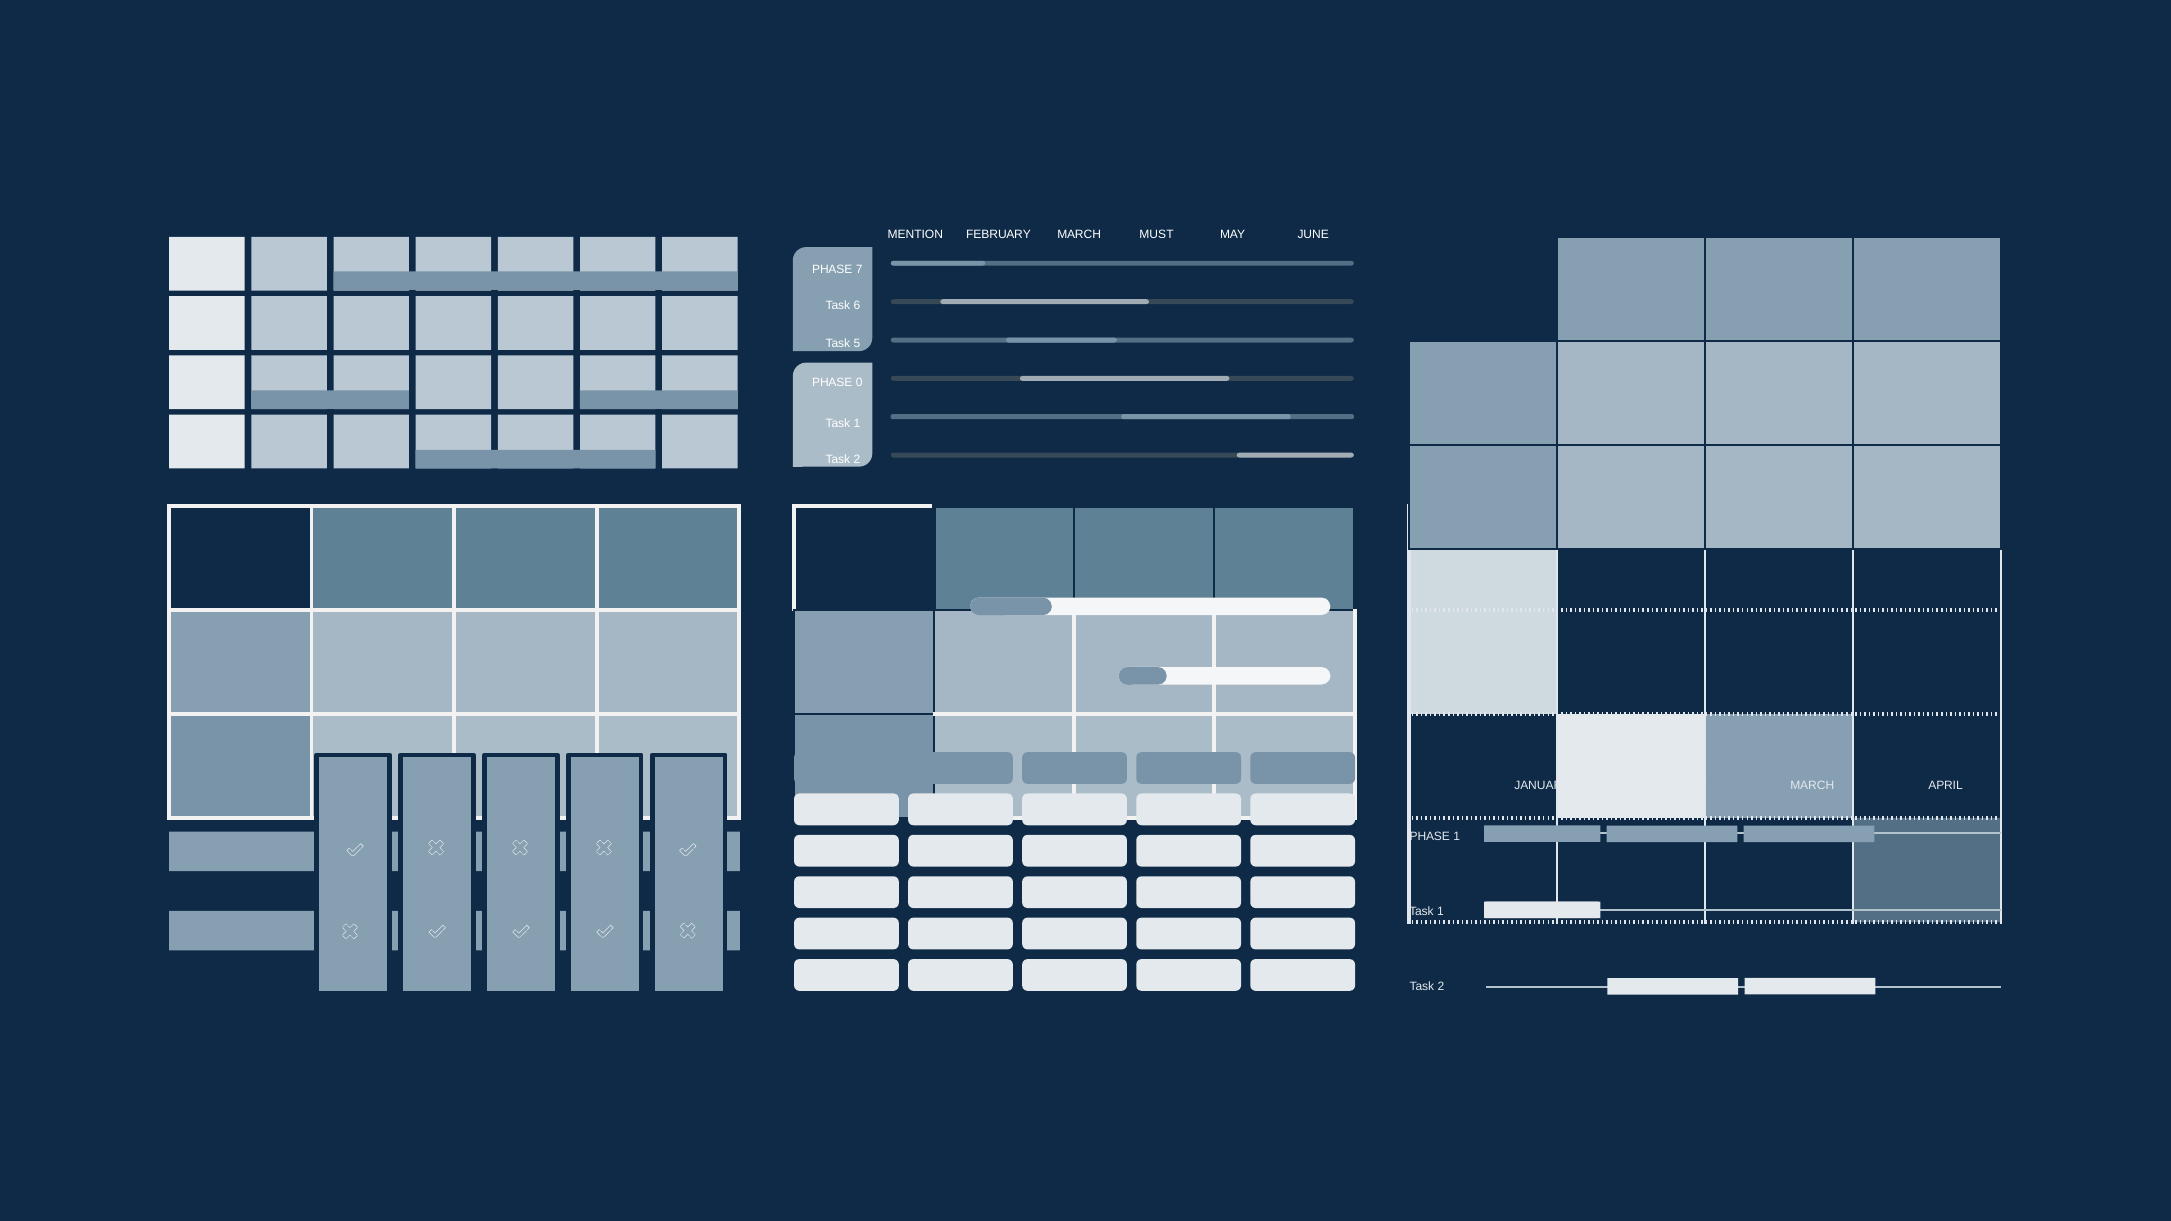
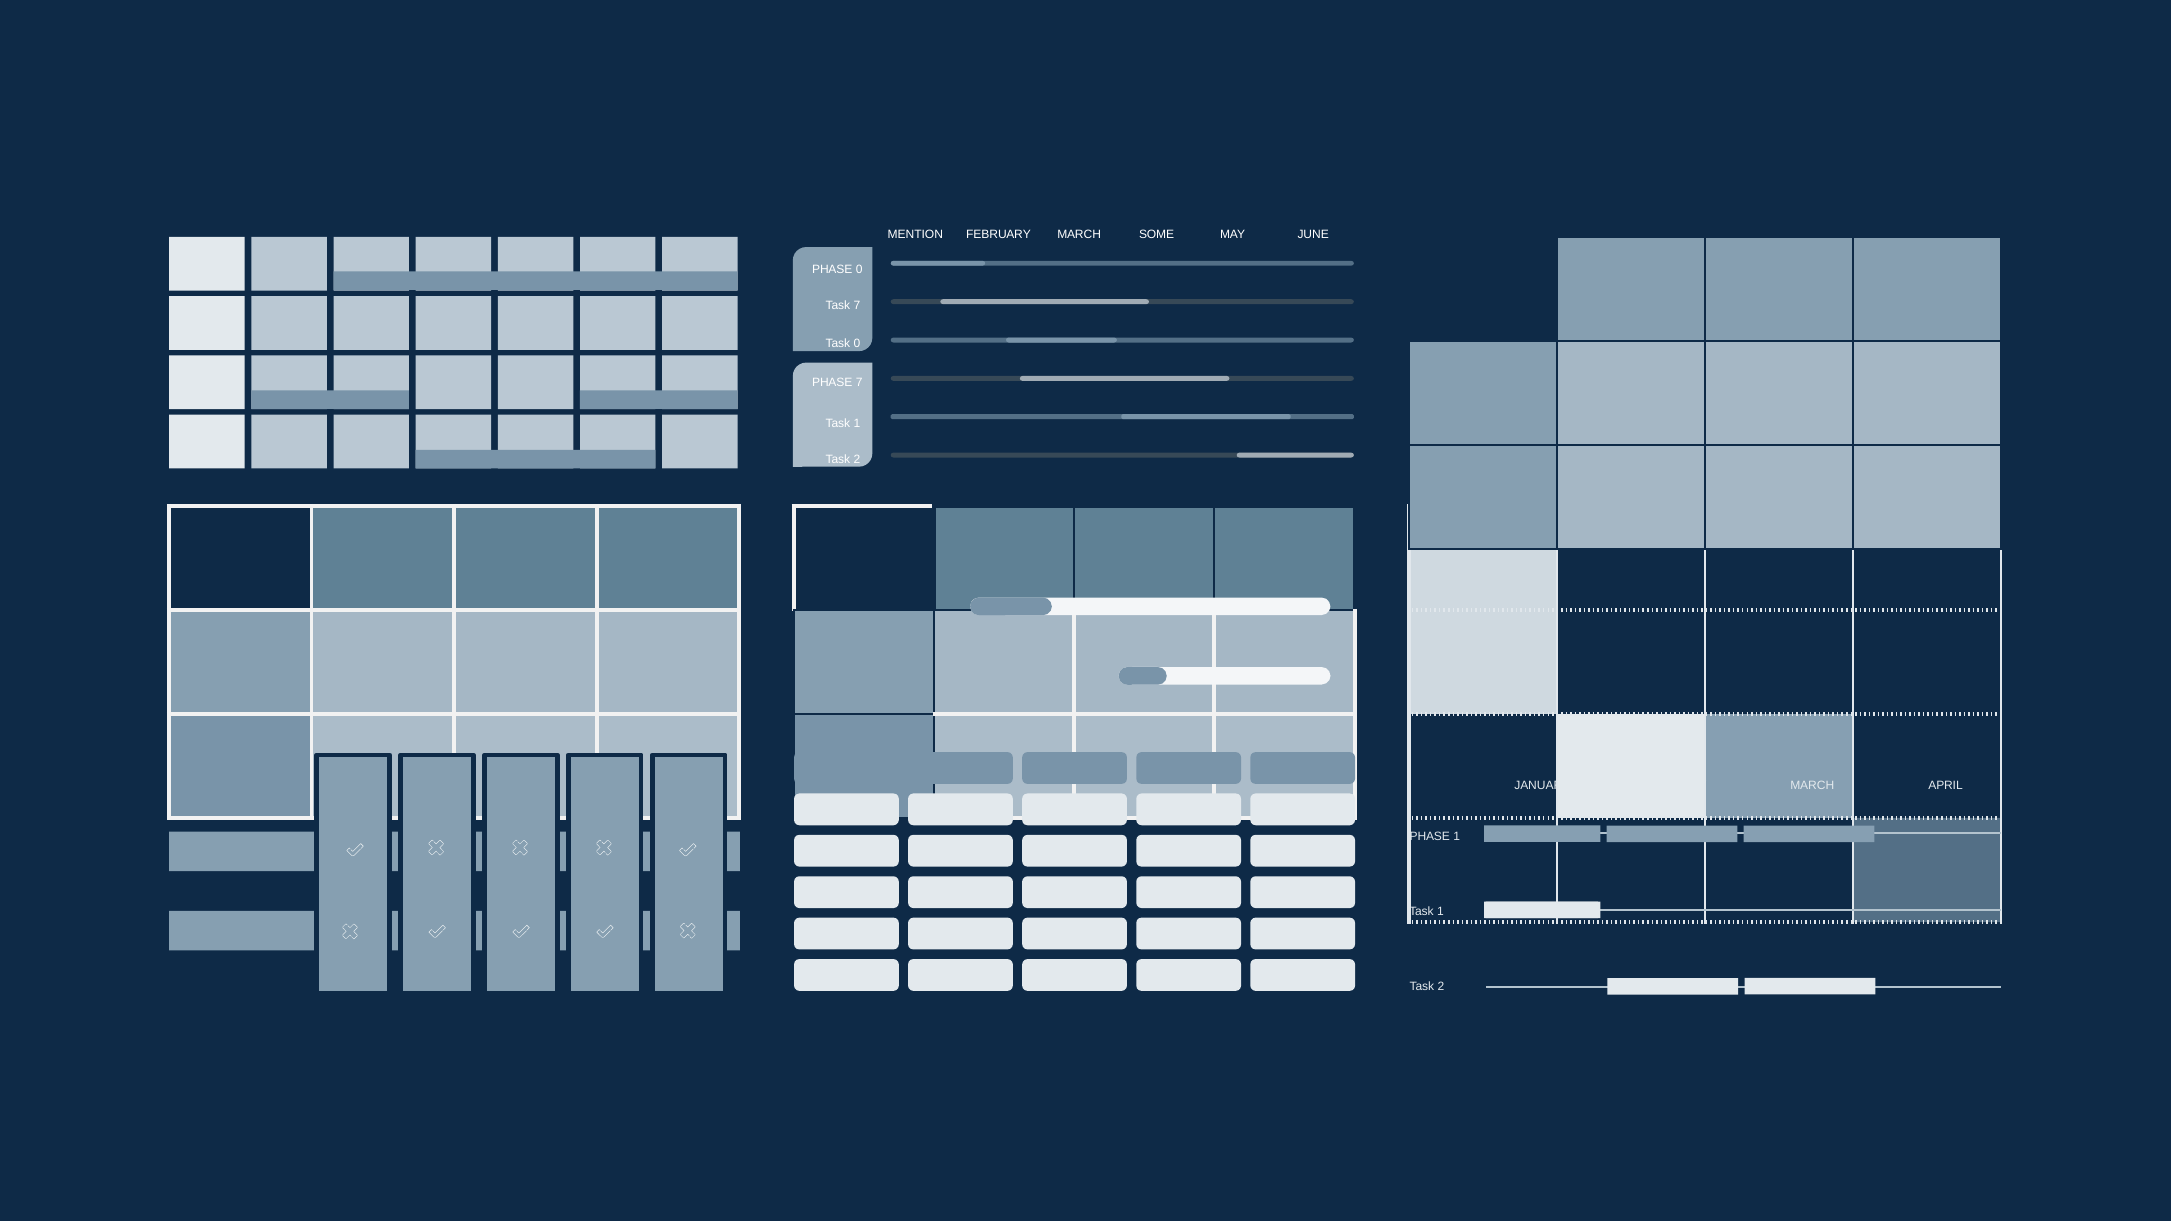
MUST: MUST -> SOME
PHASE 7: 7 -> 0
Task 6: 6 -> 7
Task 5: 5 -> 0
PHASE 0: 0 -> 7
